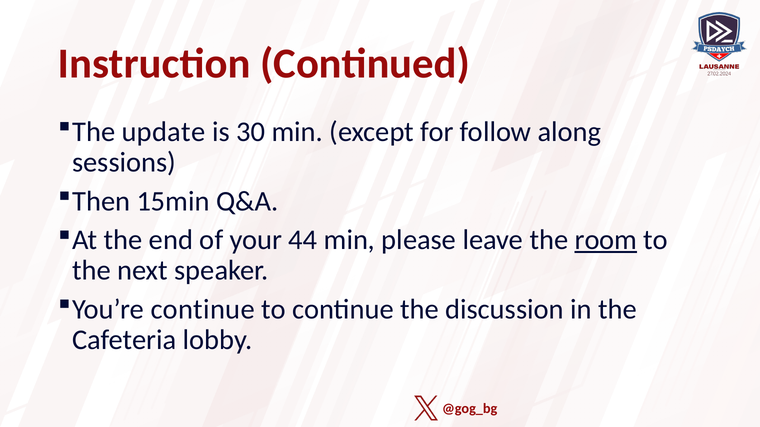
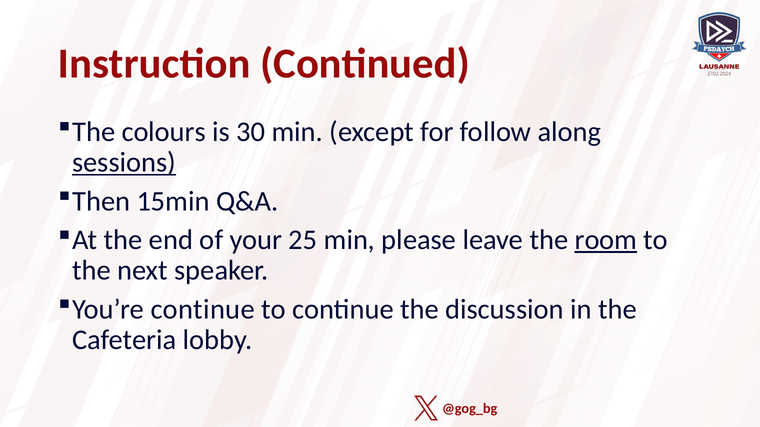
update: update -> colours
sessions underline: none -> present
44: 44 -> 25
